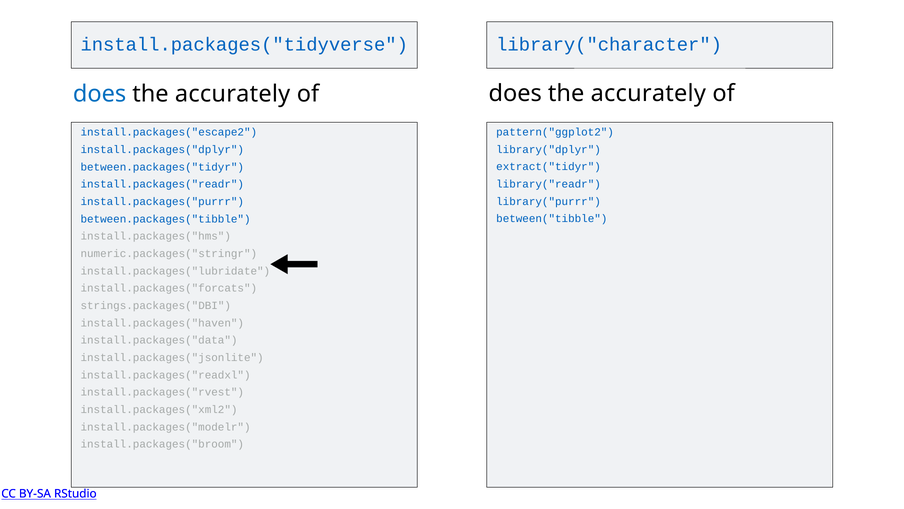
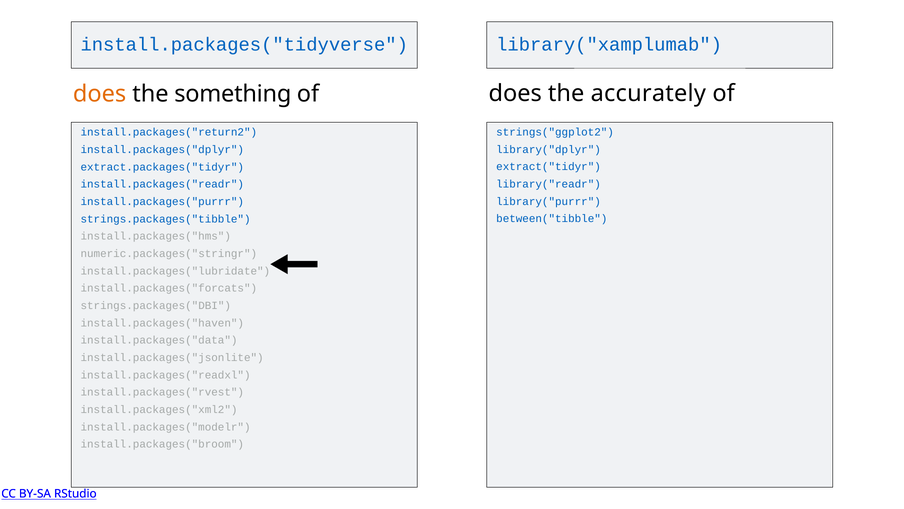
library("character: library("character -> library("xamplumab
does at (100, 94) colour: blue -> orange
accurately at (233, 94): accurately -> something
pattern("ggplot2: pattern("ggplot2 -> strings("ggplot2
install.packages("escape2: install.packages("escape2 -> install.packages("return2
between.packages("tidyr: between.packages("tidyr -> extract.packages("tidyr
between.packages("tibble: between.packages("tibble -> strings.packages("tibble
